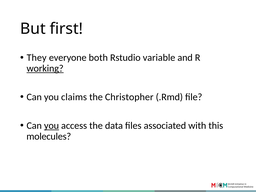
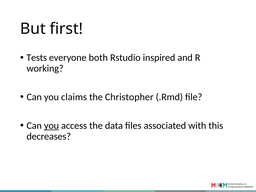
They: They -> Tests
variable: variable -> inspired
working underline: present -> none
molecules: molecules -> decreases
